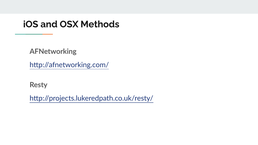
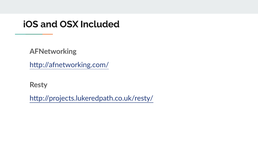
Methods: Methods -> Included
